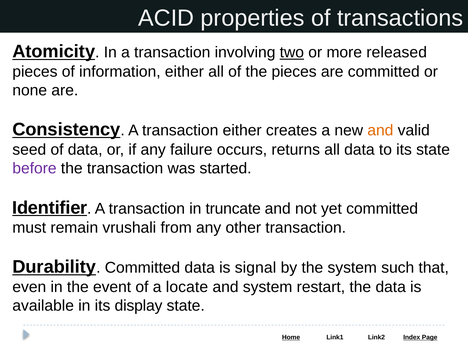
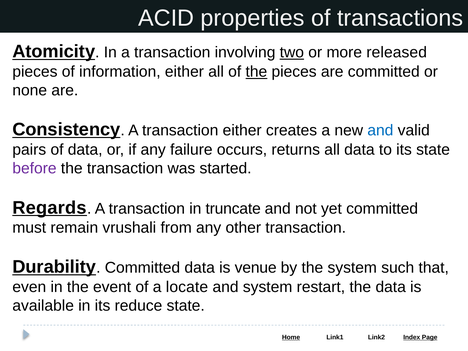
the at (256, 72) underline: none -> present
and at (380, 131) colour: orange -> blue
seed: seed -> pairs
Identifier: Identifier -> Regards
signal: signal -> venue
display: display -> reduce
